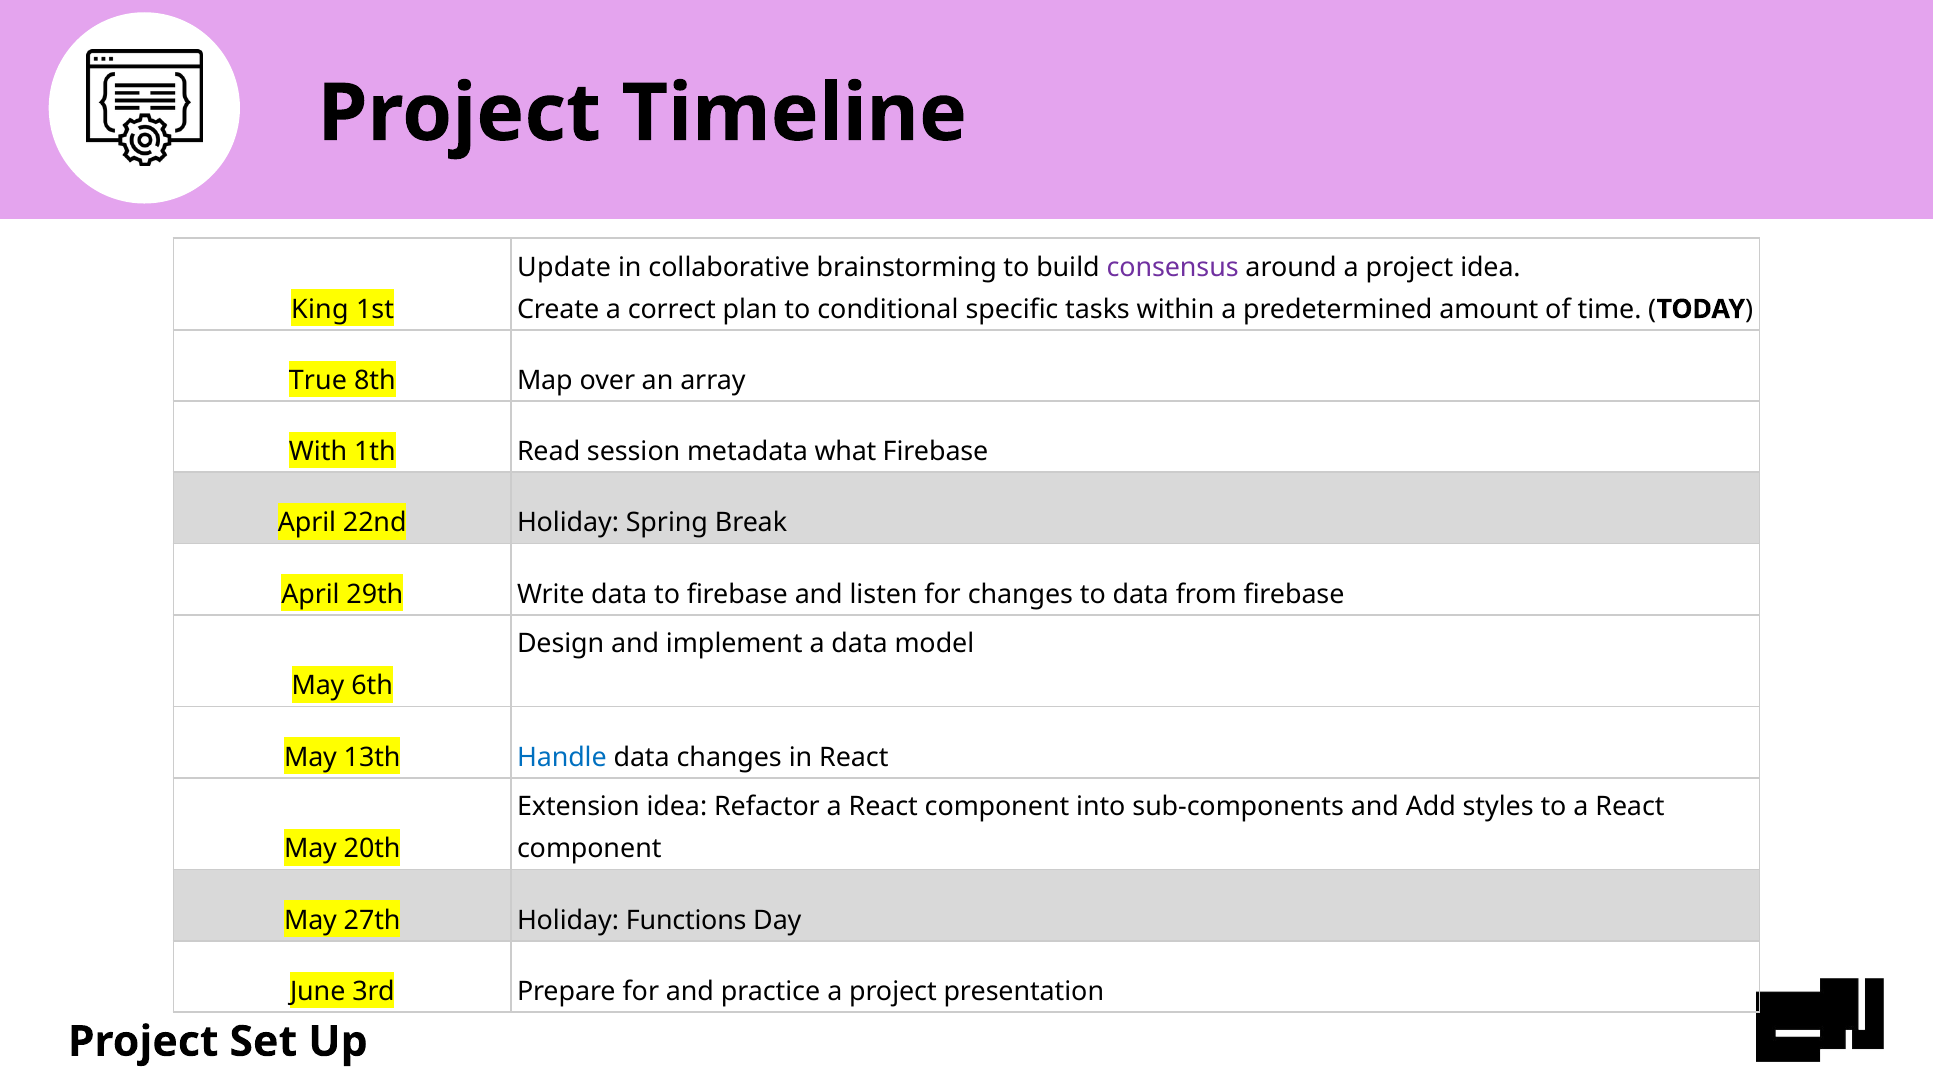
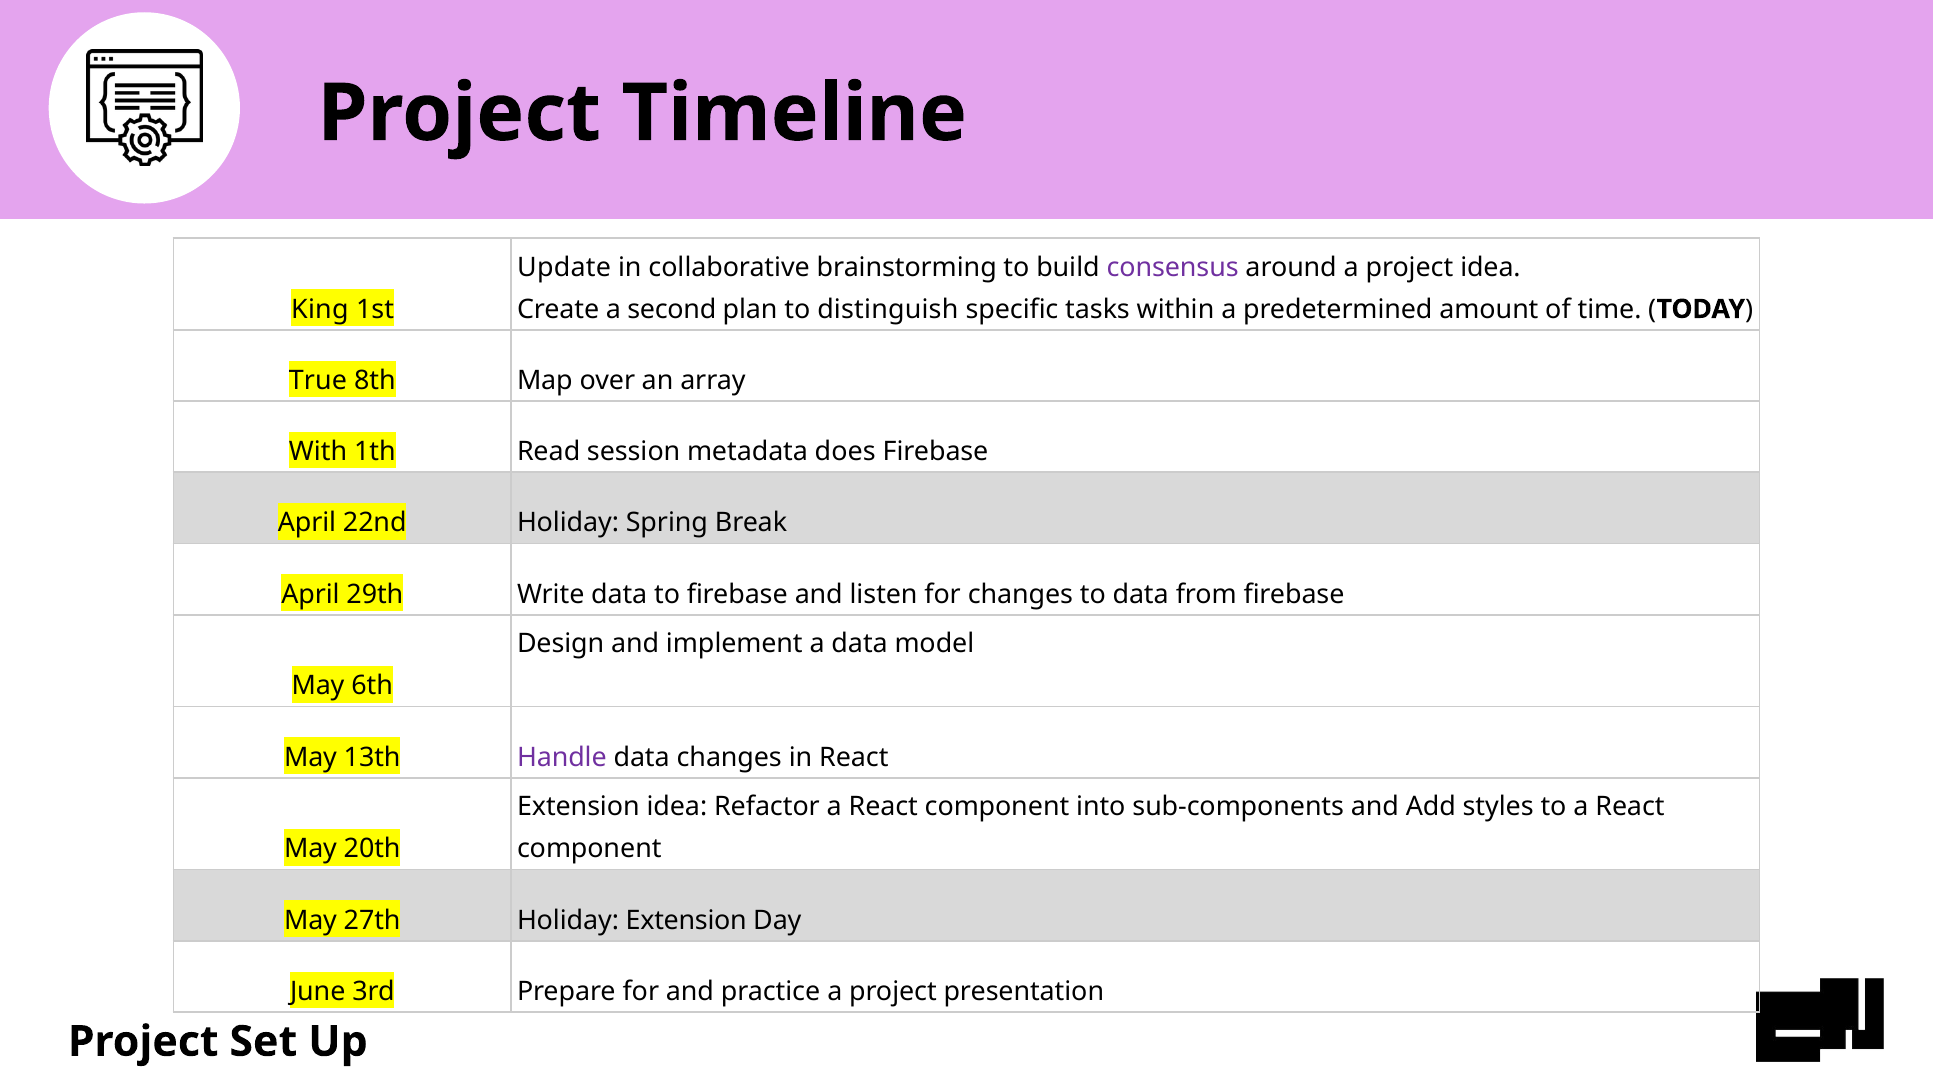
correct: correct -> second
conditional: conditional -> distinguish
what: what -> does
Handle colour: blue -> purple
Holiday Functions: Functions -> Extension
